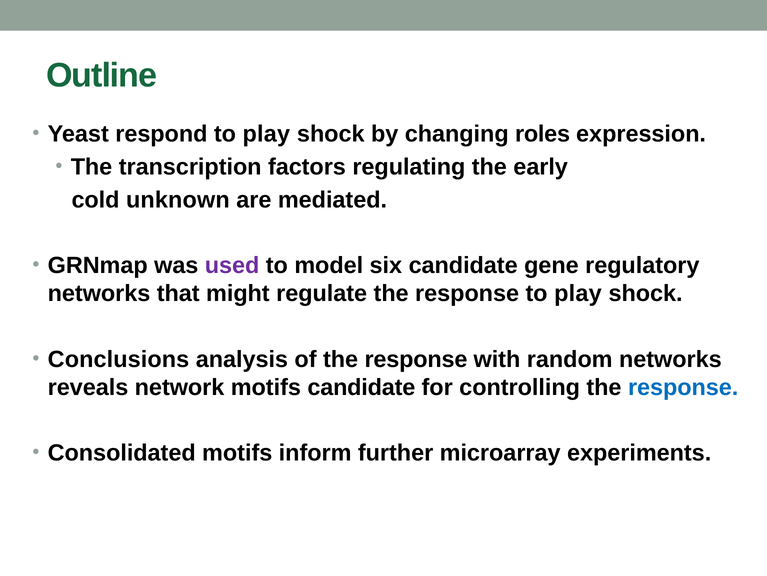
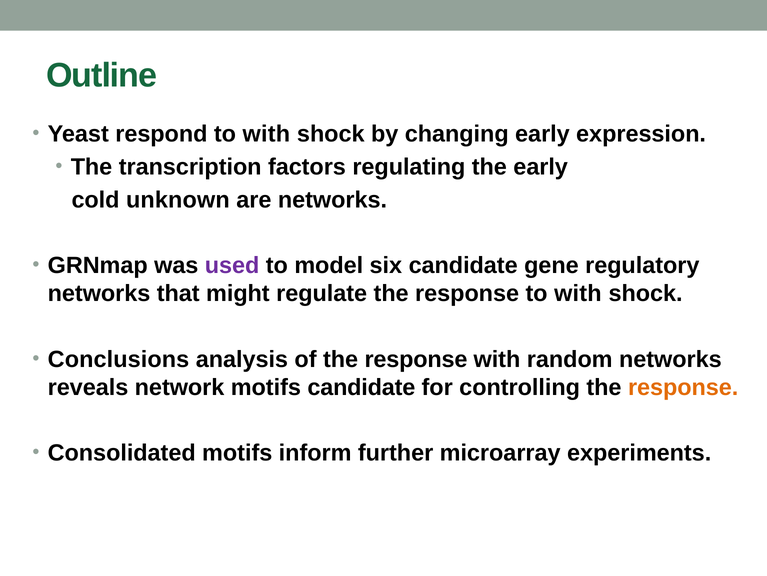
respond to play: play -> with
changing roles: roles -> early
are mediated: mediated -> networks
response to play: play -> with
response at (683, 387) colour: blue -> orange
